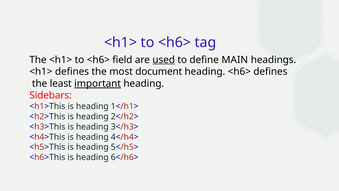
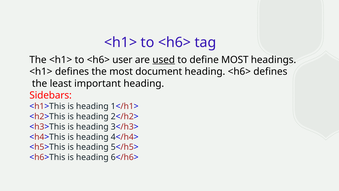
field: field -> user
define MAIN: MAIN -> MOST
important underline: present -> none
